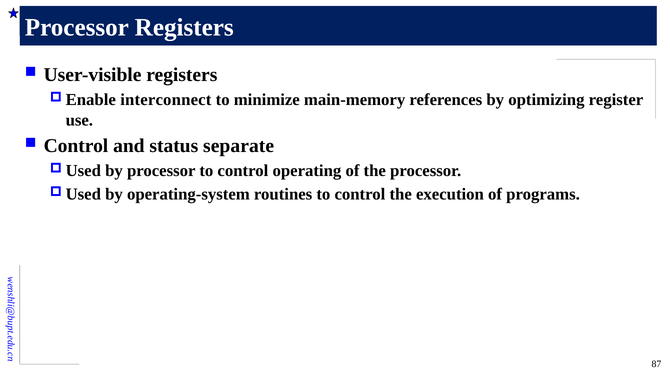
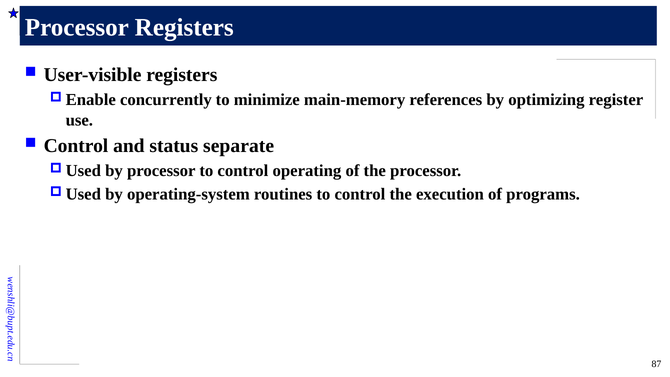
interconnect: interconnect -> concurrently
